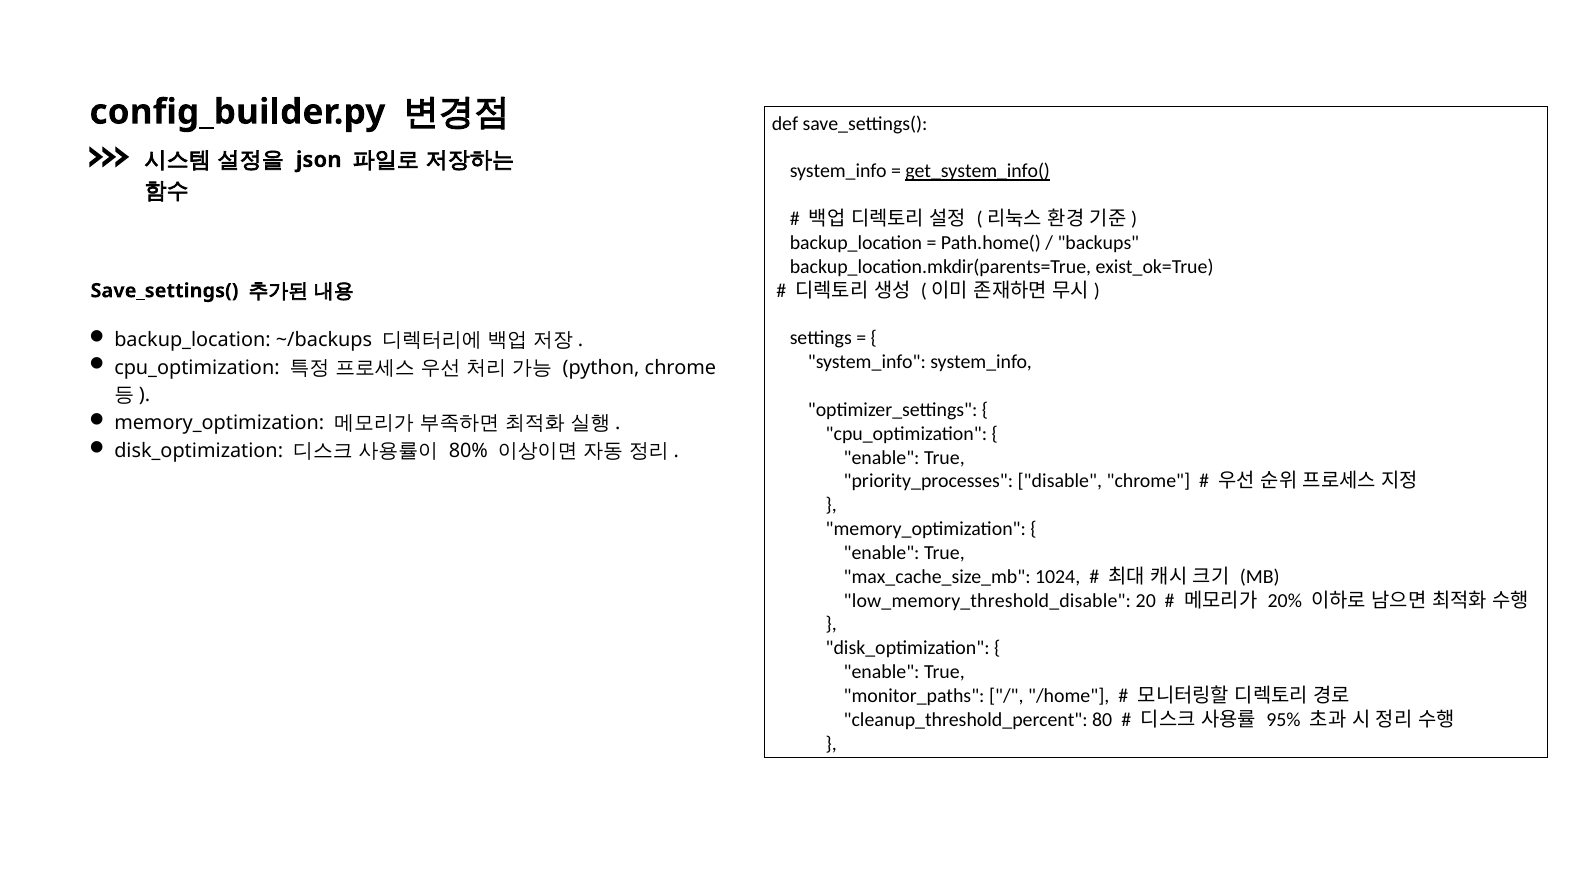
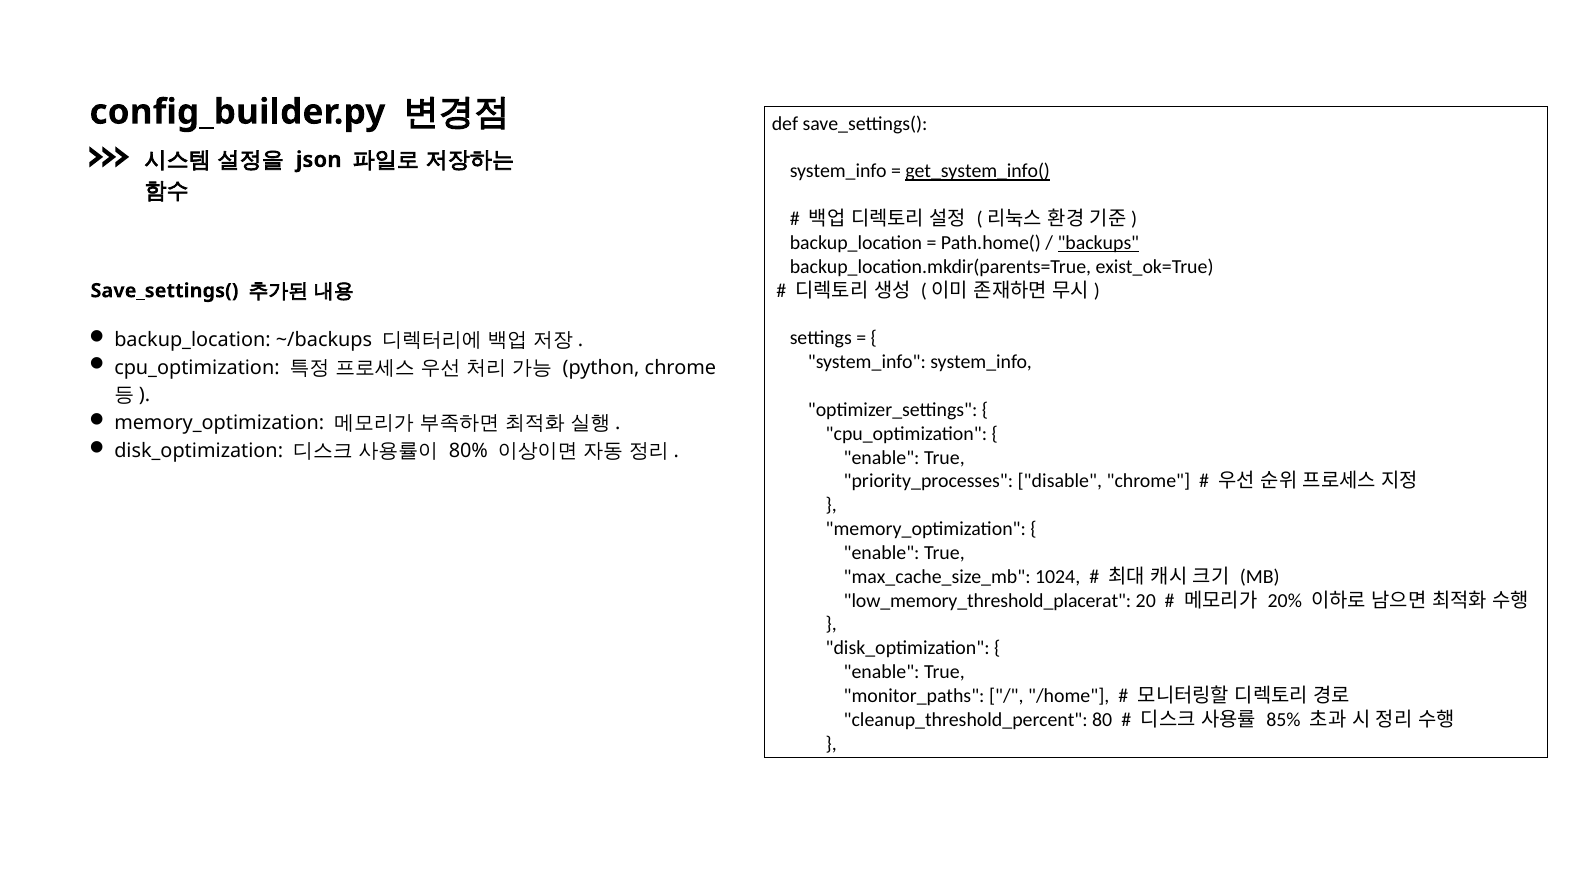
backups underline: none -> present
low_memory_threshold_disable: low_memory_threshold_disable -> low_memory_threshold_placerat
95%: 95% -> 85%
